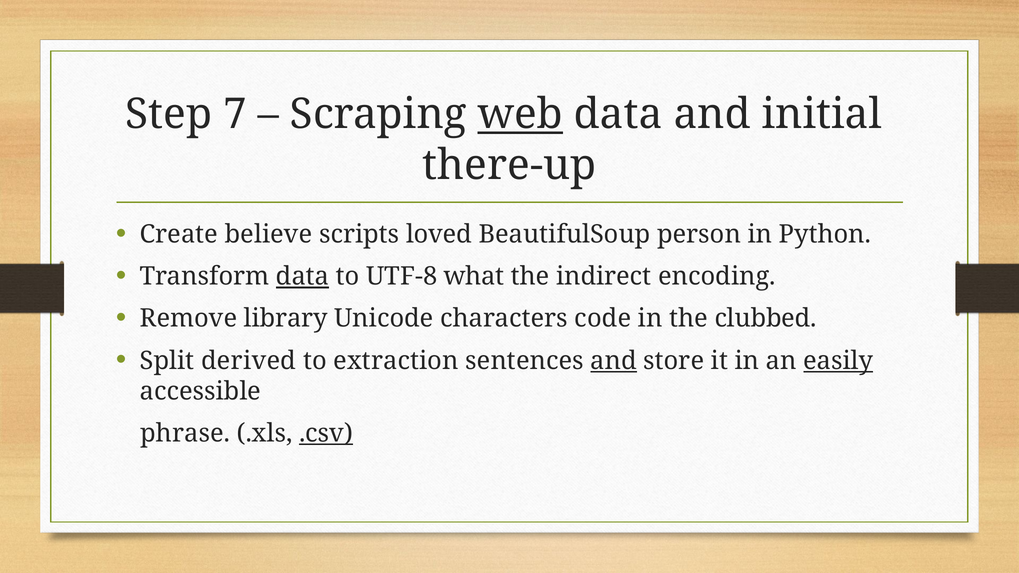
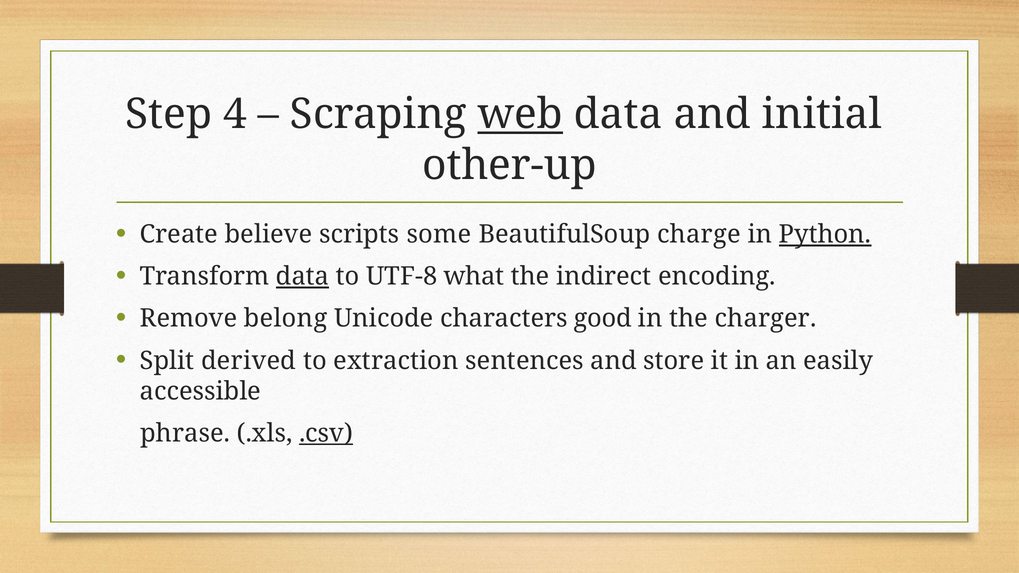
7: 7 -> 4
there-up: there-up -> other-up
loved: loved -> some
person: person -> charge
Python underline: none -> present
library: library -> belong
code: code -> good
clubbed: clubbed -> charger
and at (614, 361) underline: present -> none
easily underline: present -> none
